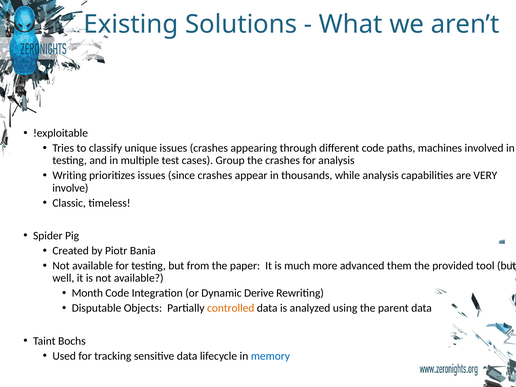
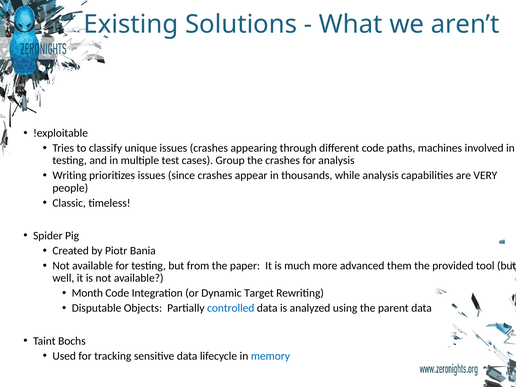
involve: involve -> people
Derive: Derive -> Target
controlled colour: orange -> blue
